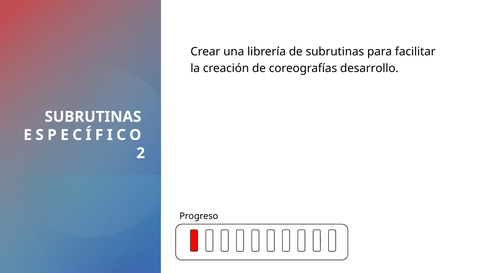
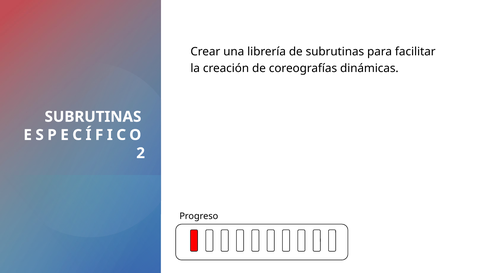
desarrollo: desarrollo -> dinámicas
